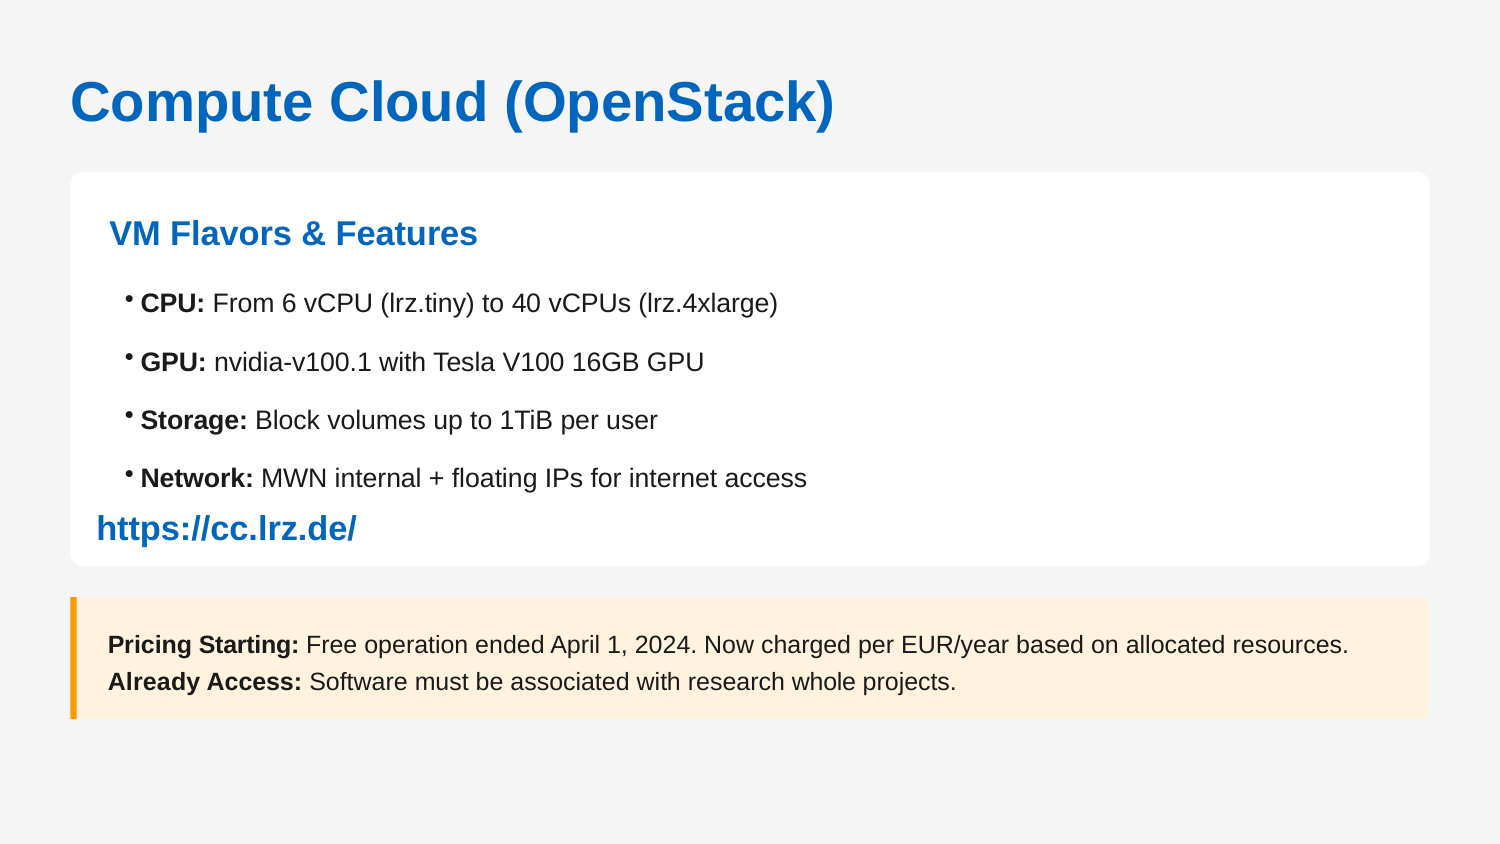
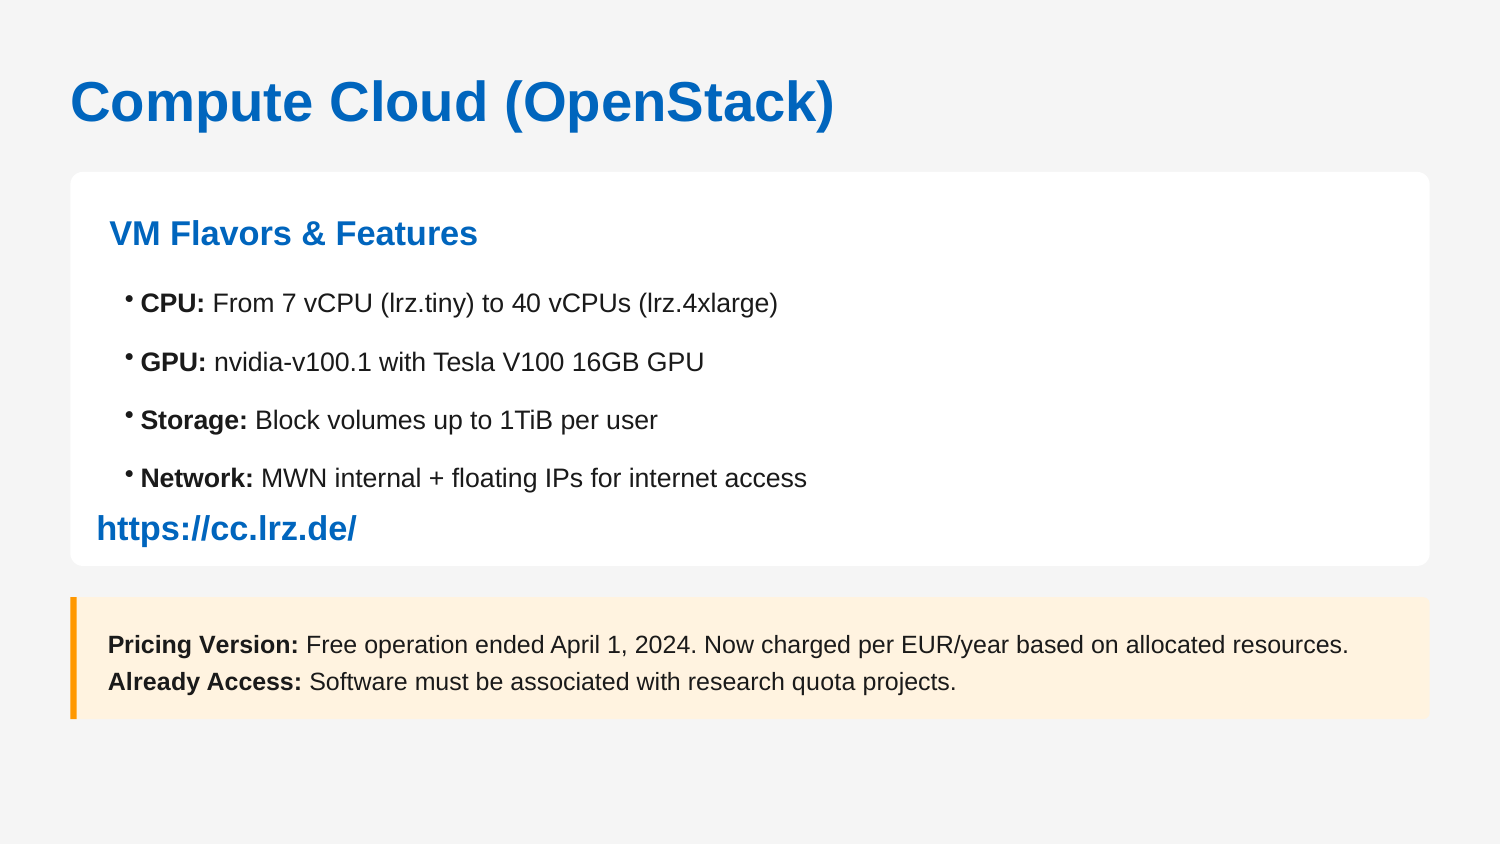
6: 6 -> 7
Starting: Starting -> Version
whole: whole -> quota
